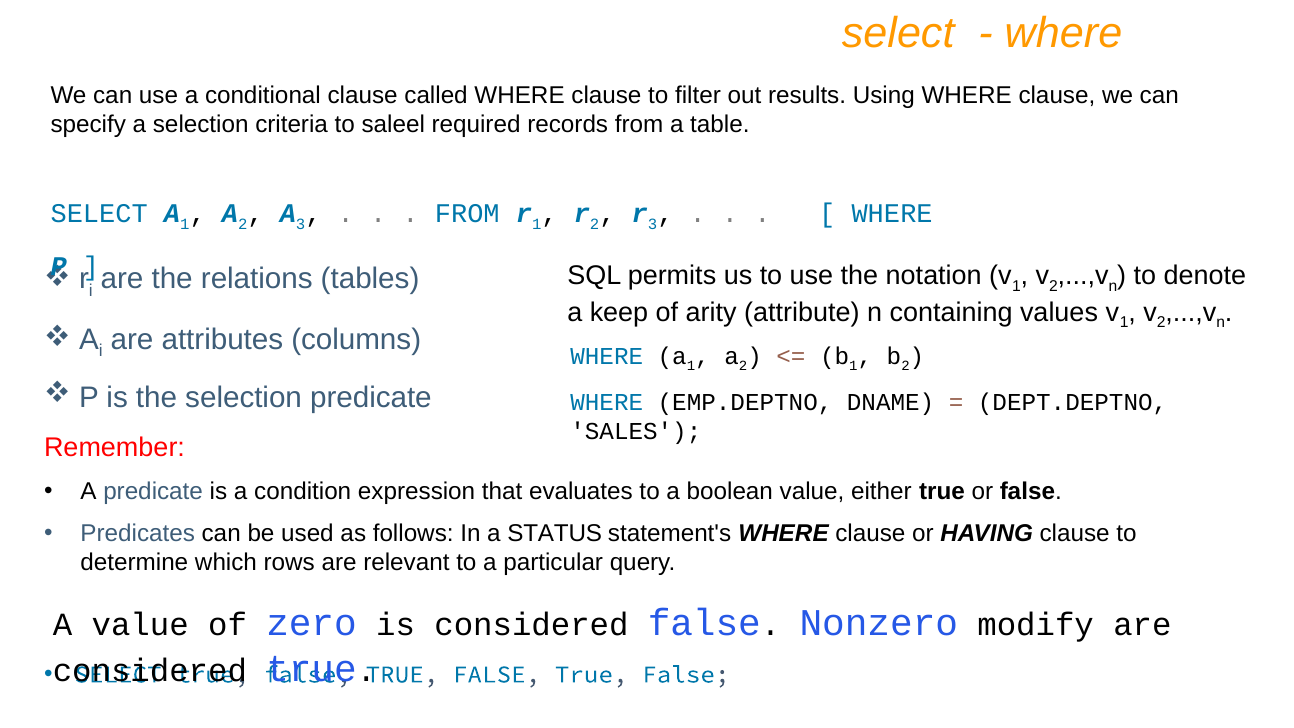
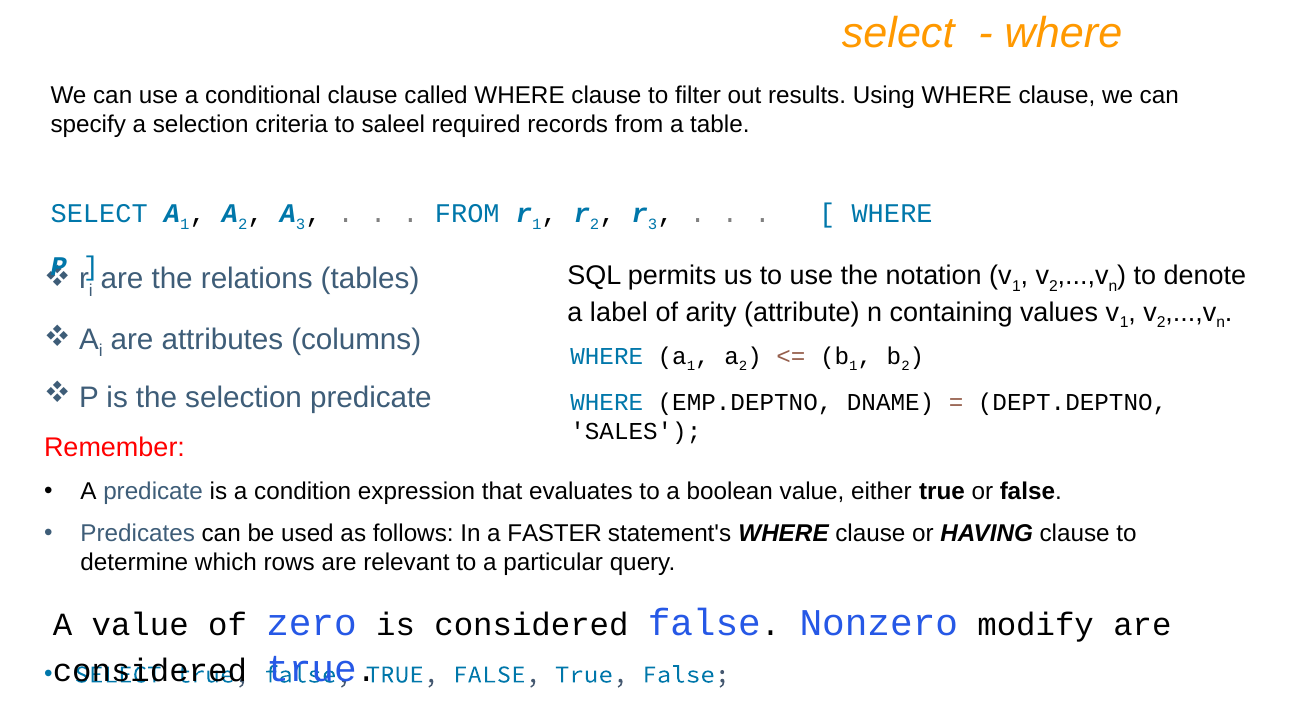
keep: keep -> label
STATUS: STATUS -> FASTER
